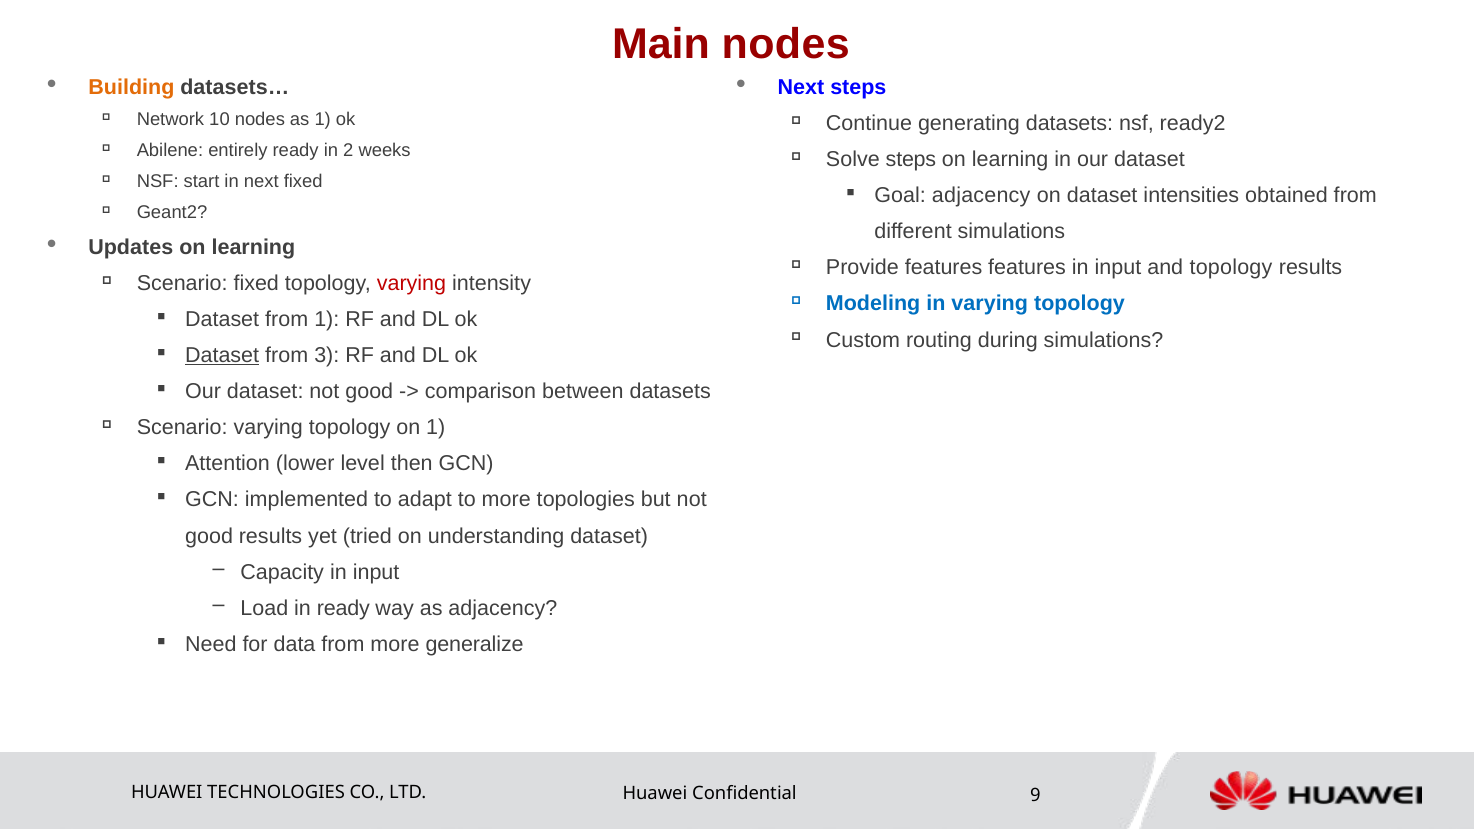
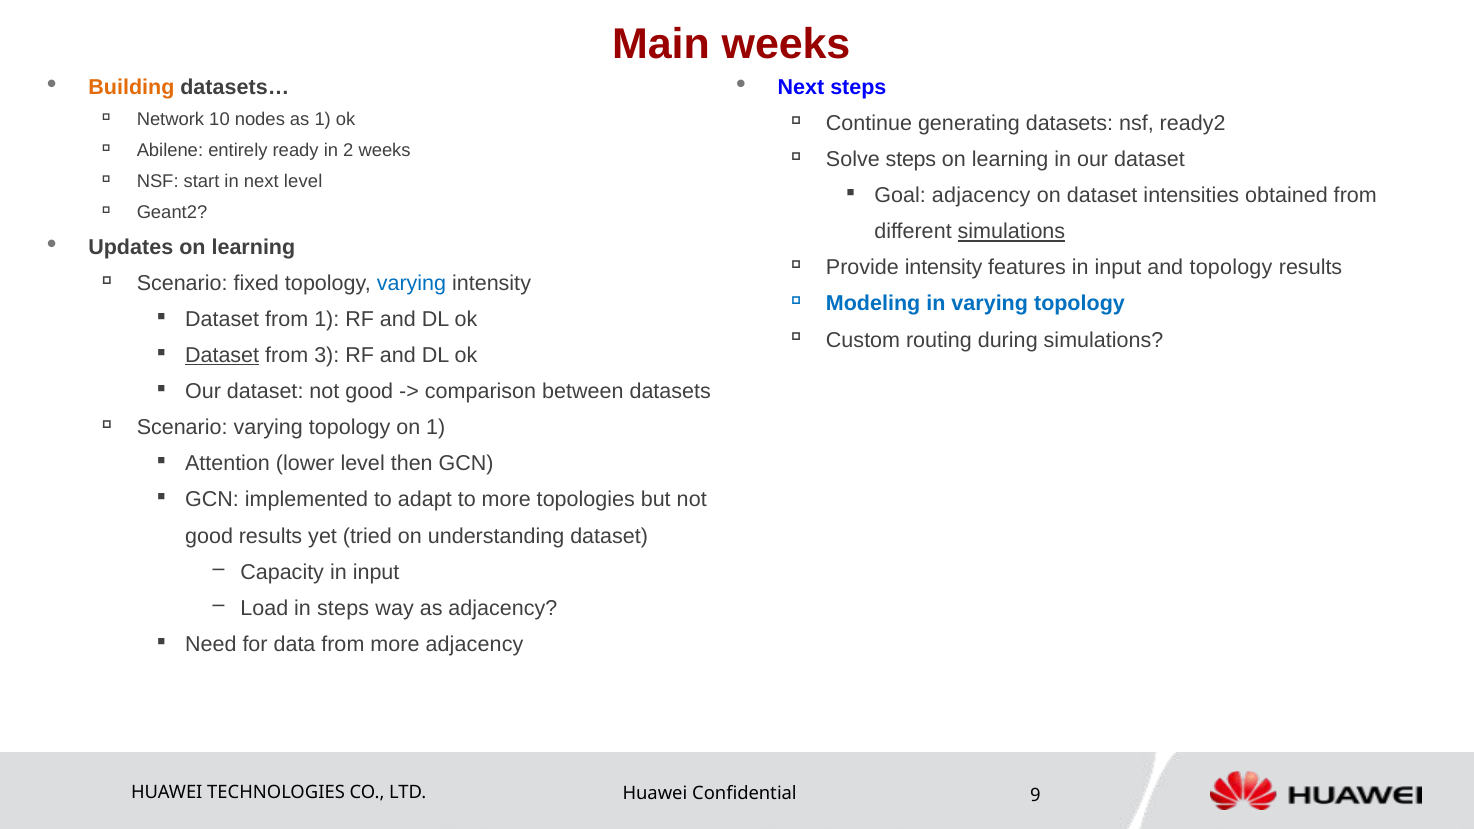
Main nodes: nodes -> weeks
next fixed: fixed -> level
simulations at (1011, 232) underline: none -> present
Provide features: features -> intensity
varying at (411, 283) colour: red -> blue
in ready: ready -> steps
more generalize: generalize -> adjacency
